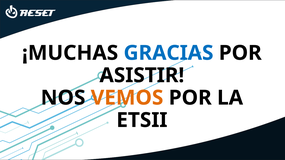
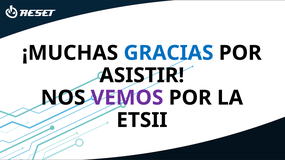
VEMOS colour: orange -> purple
